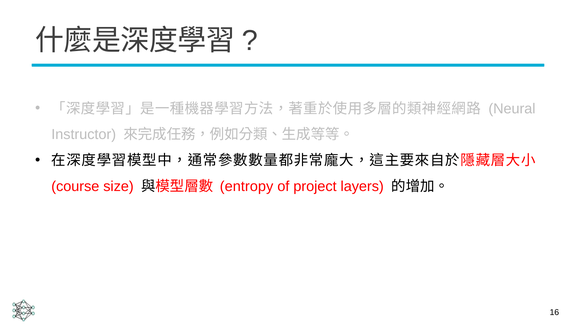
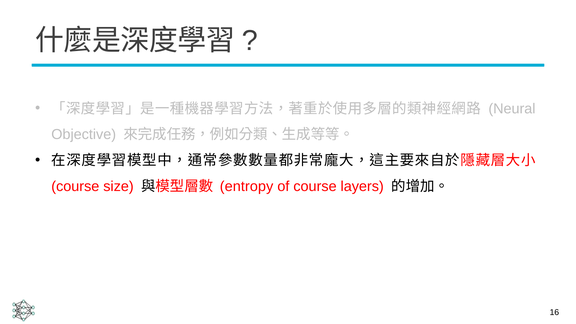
Instructor: Instructor -> Objective
of project: project -> course
